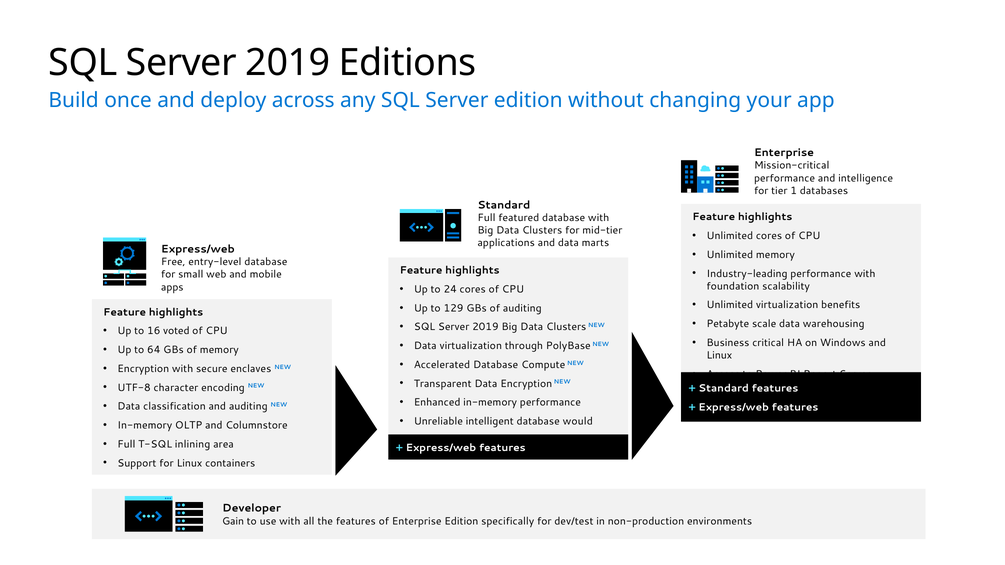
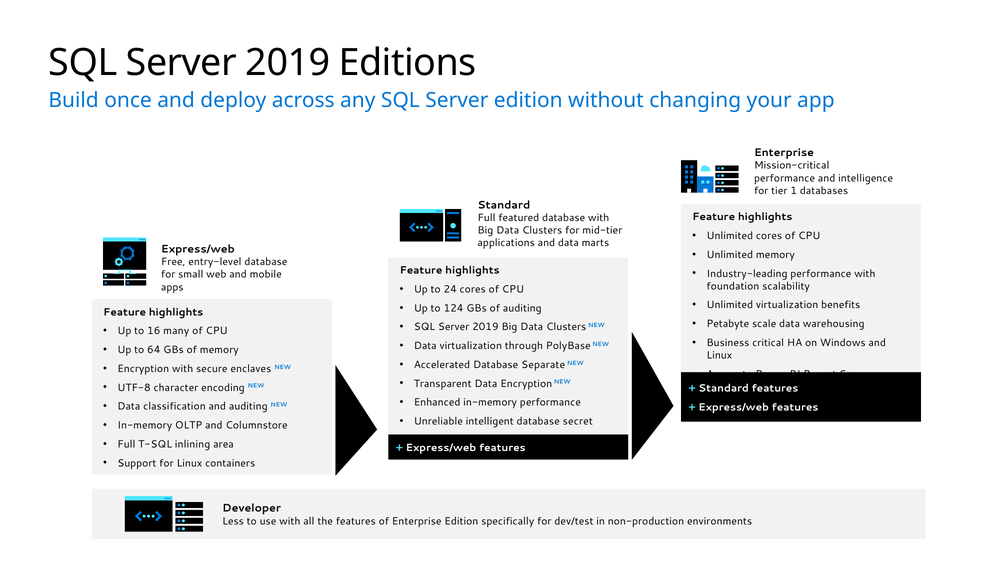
129: 129 -> 124
voted: voted -> many
Compute: Compute -> Separate
would: would -> secret
Gain: Gain -> Less
